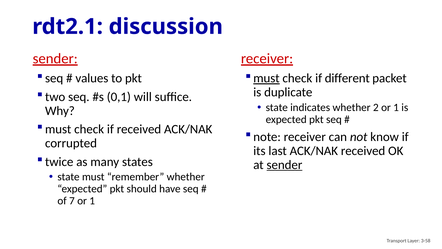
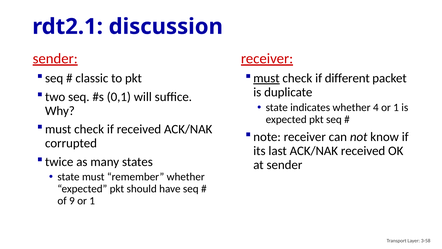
values: values -> classic
2: 2 -> 4
sender at (284, 165) underline: present -> none
7: 7 -> 9
